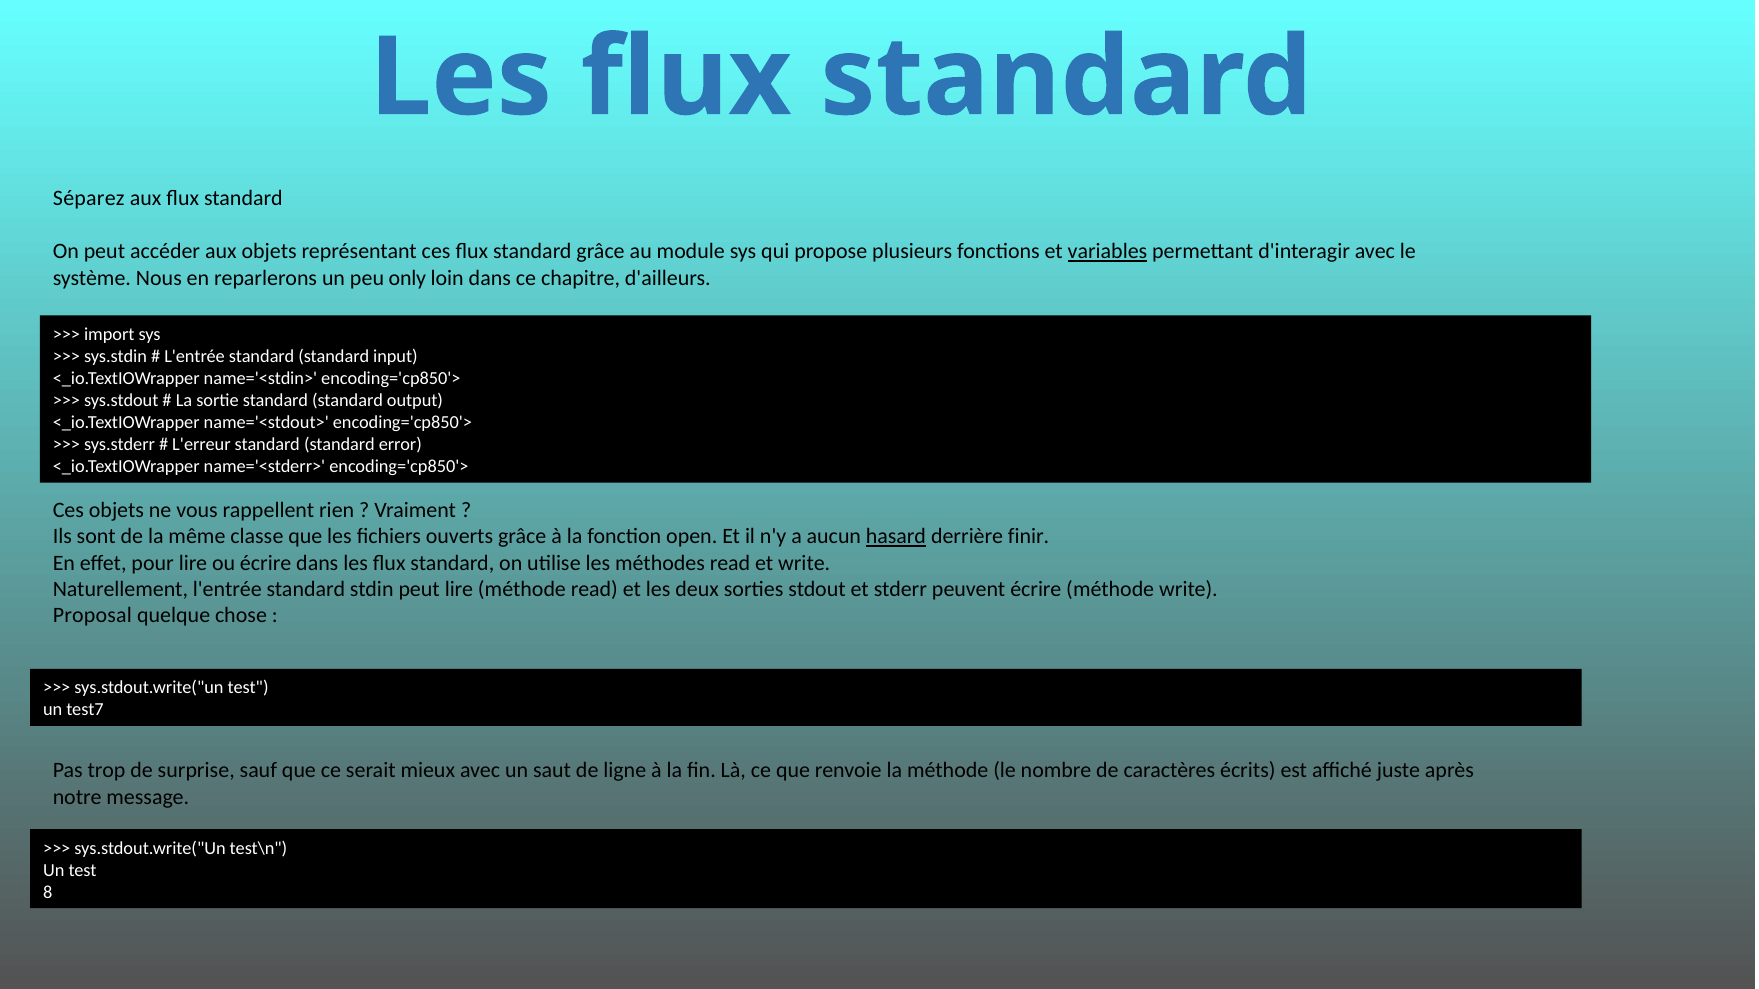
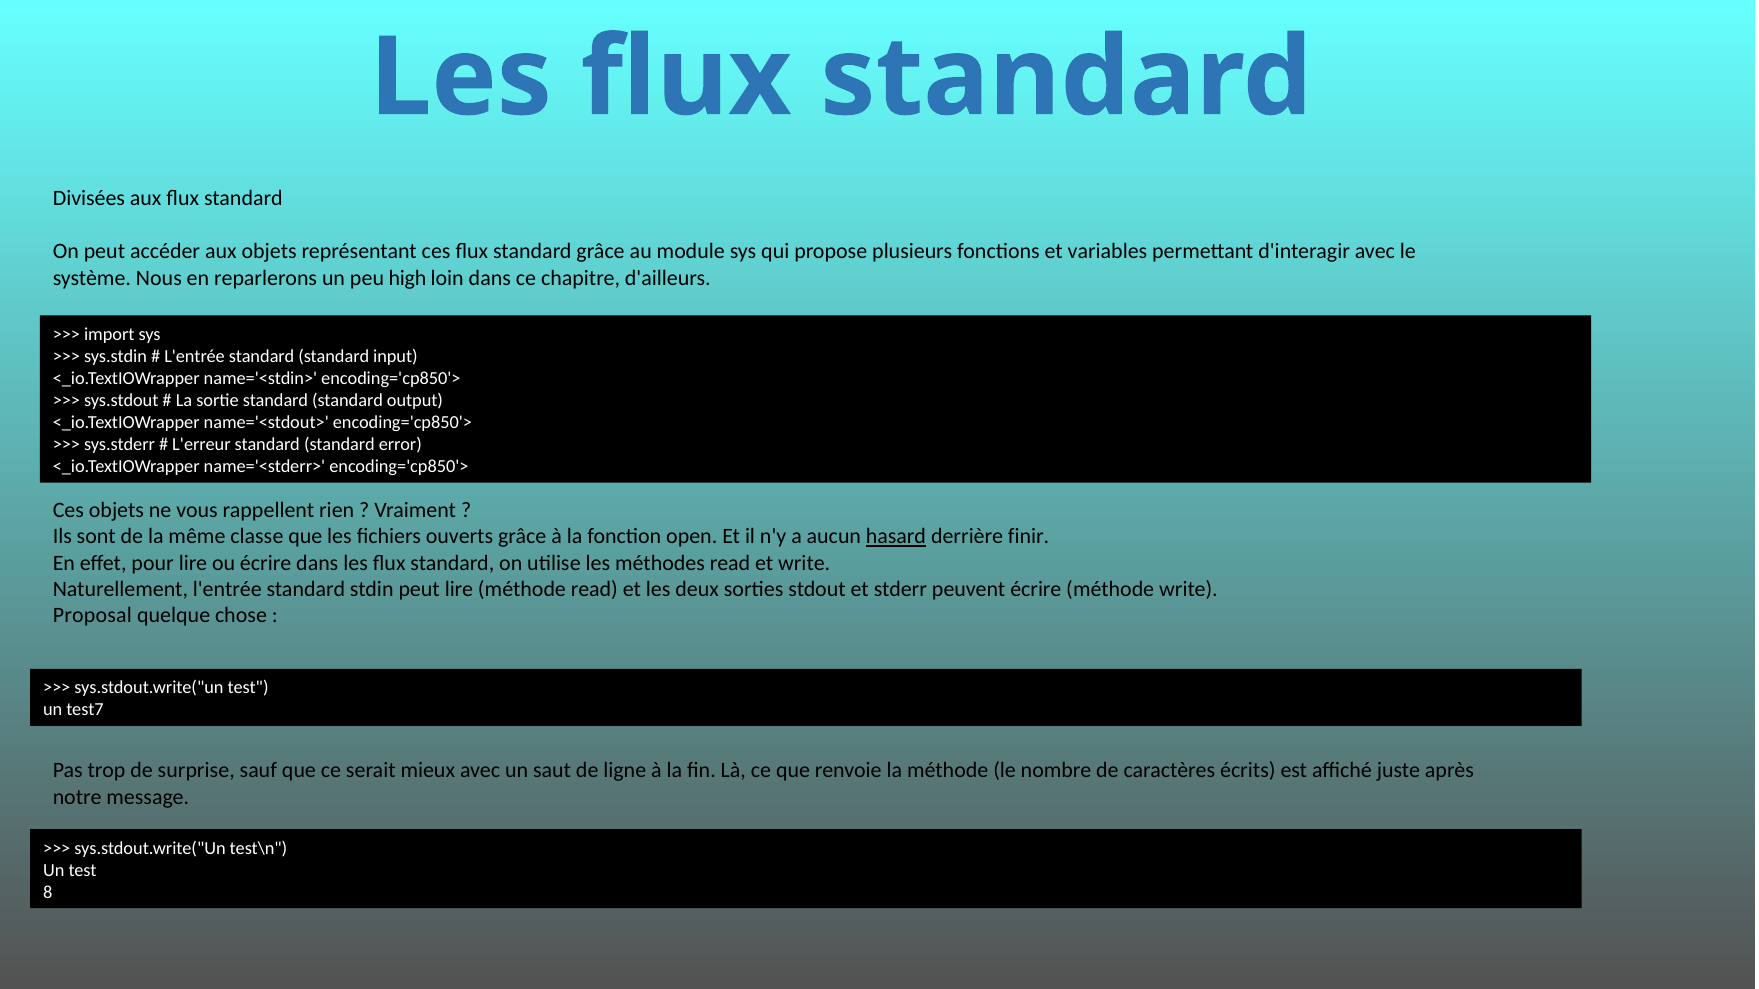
Séparez: Séparez -> Divisées
variables underline: present -> none
only: only -> high
